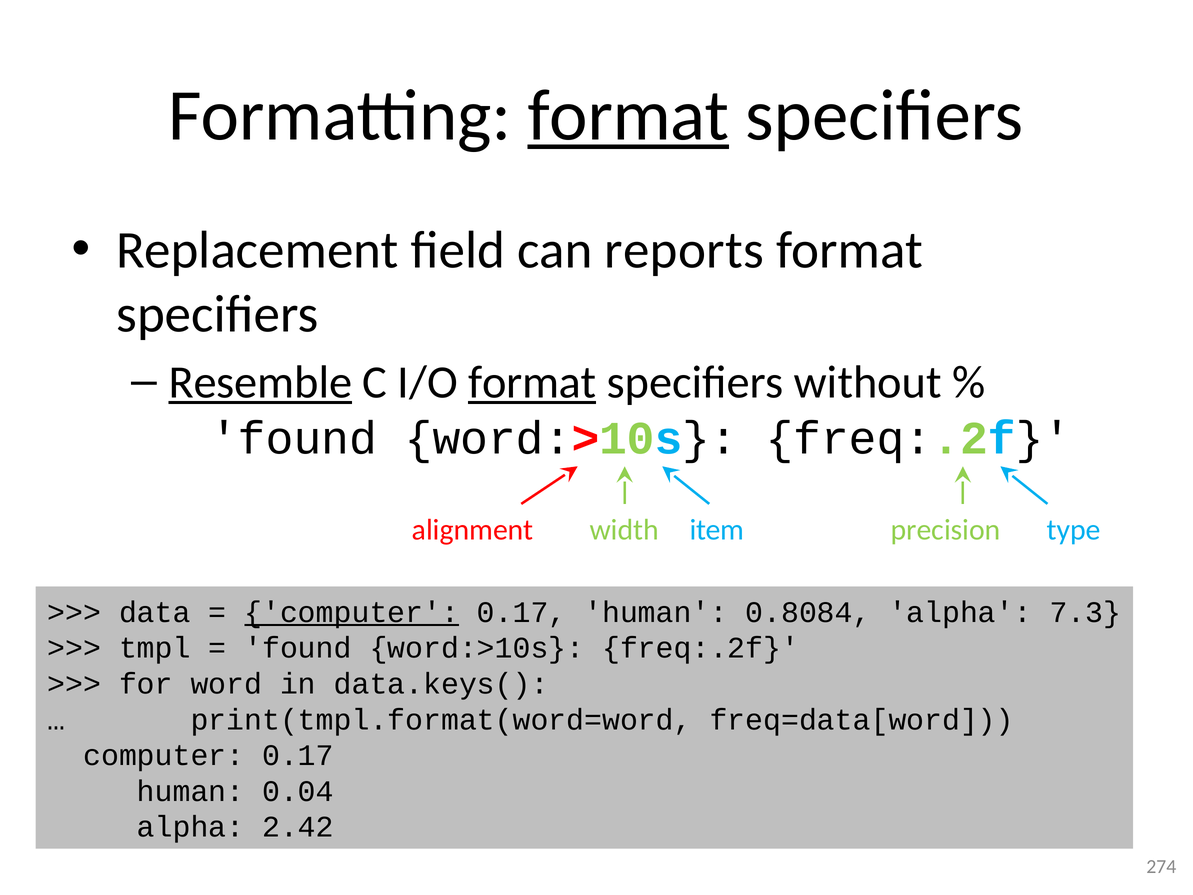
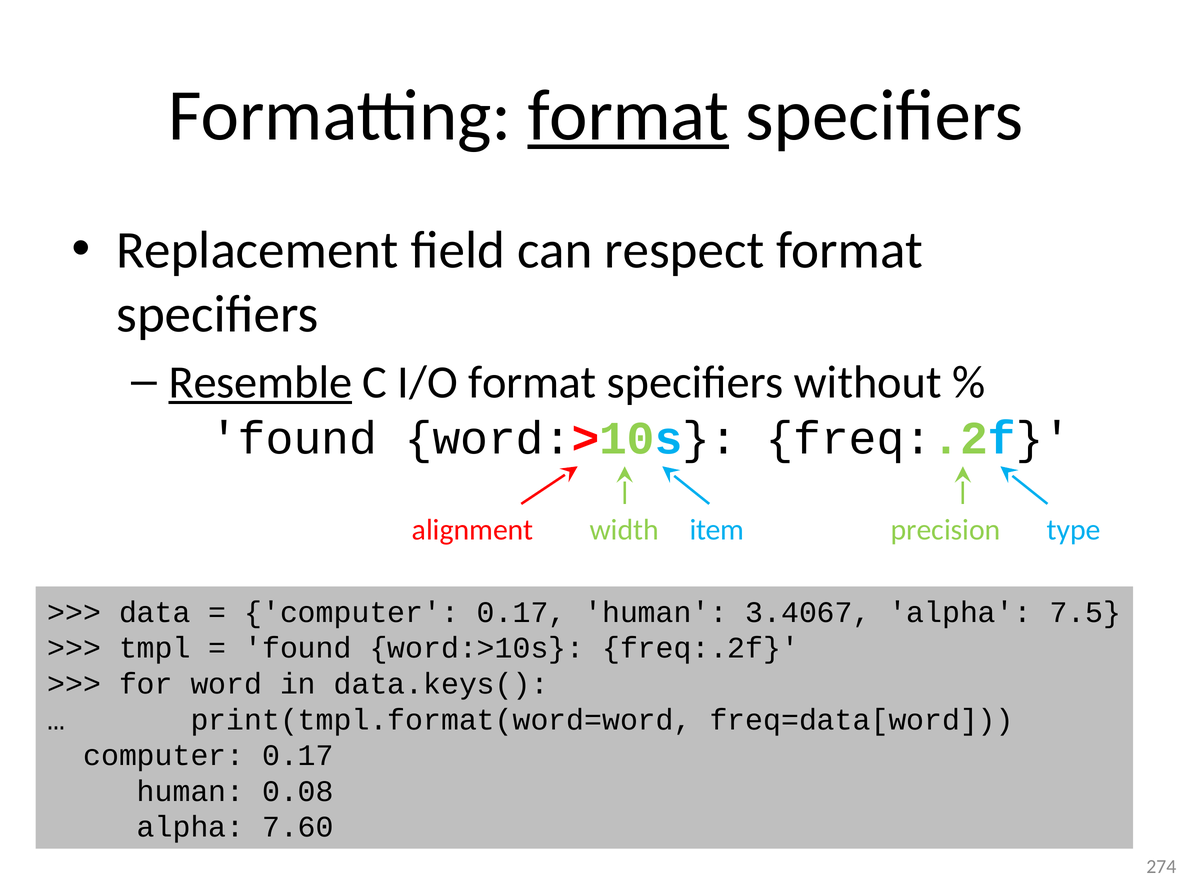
reports: reports -> respect
format at (532, 382) underline: present -> none
computer at (352, 612) underline: present -> none
0.8084: 0.8084 -> 3.4067
7.3: 7.3 -> 7.5
0.04: 0.04 -> 0.08
2.42: 2.42 -> 7.60
